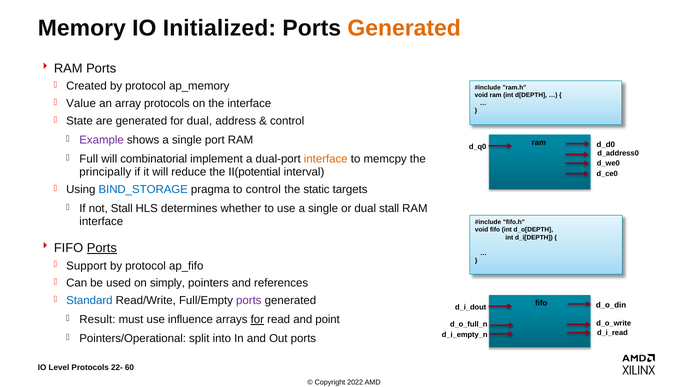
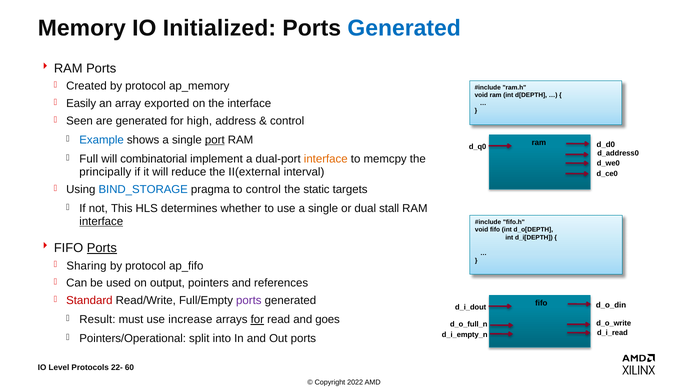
Generated at (404, 28) colour: orange -> blue
Value: Value -> Easily
array protocols: protocols -> exported
State: State -> Seen
for dual: dual -> high
Example colour: purple -> blue
port underline: none -> present
II(potential: II(potential -> II(external
not Stall: Stall -> This
interface at (101, 221) underline: none -> present
Support: Support -> Sharing
simply: simply -> output
Standard colour: blue -> red
influence: influence -> increase
point: point -> goes
